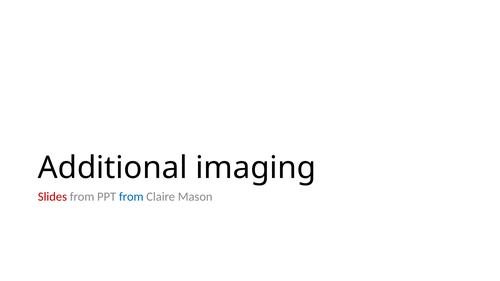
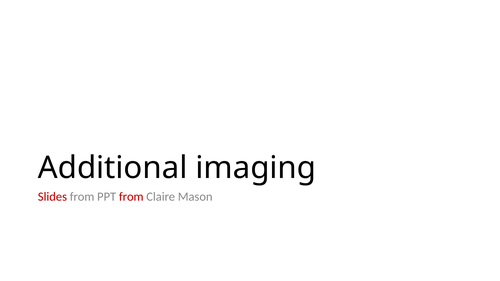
from at (131, 197) colour: blue -> red
